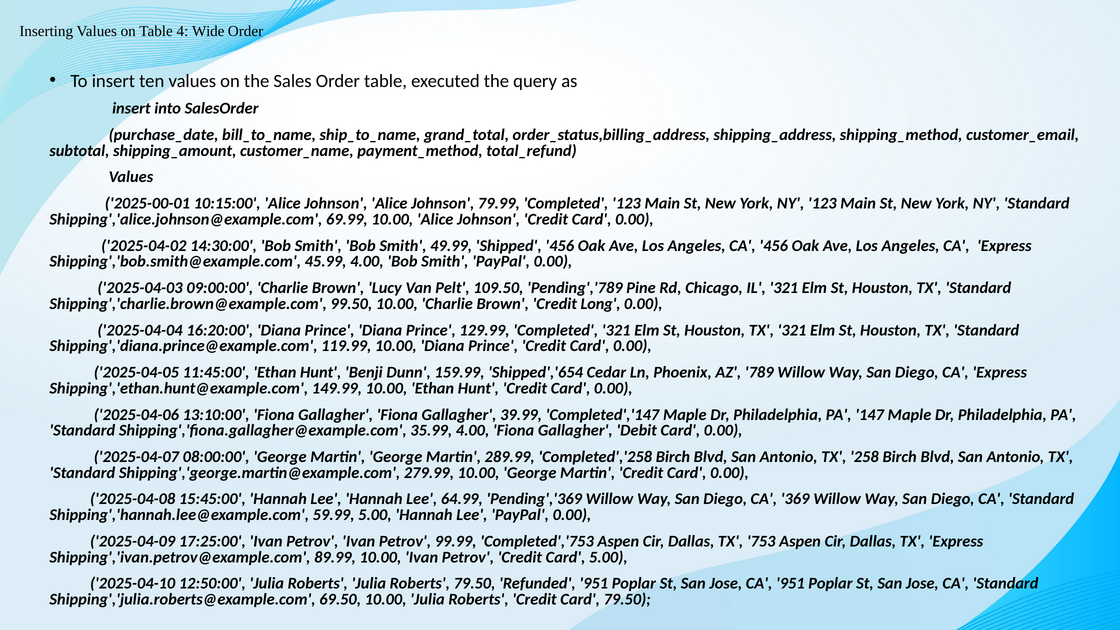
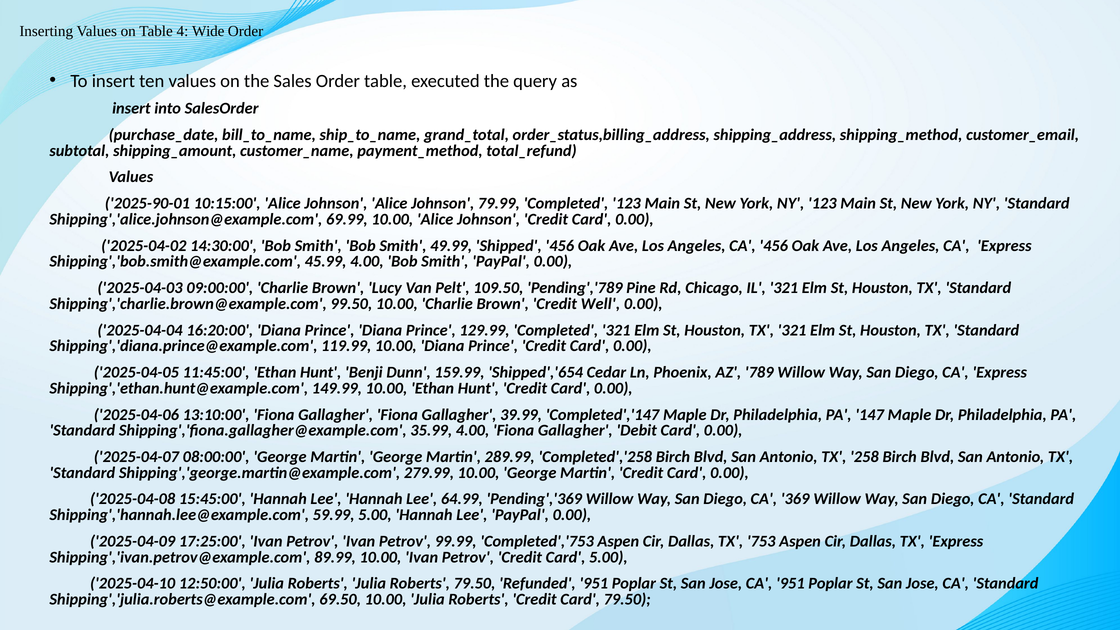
2025-00-01: 2025-00-01 -> 2025-90-01
Long: Long -> Well
